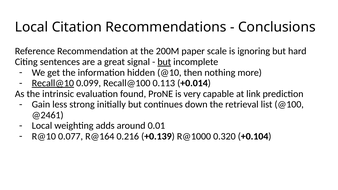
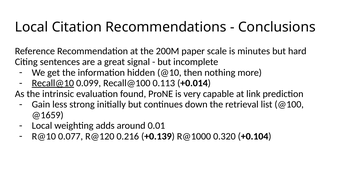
ignoring: ignoring -> minutes
but at (164, 62) underline: present -> none
@2461: @2461 -> @1659
R@164: R@164 -> R@120
